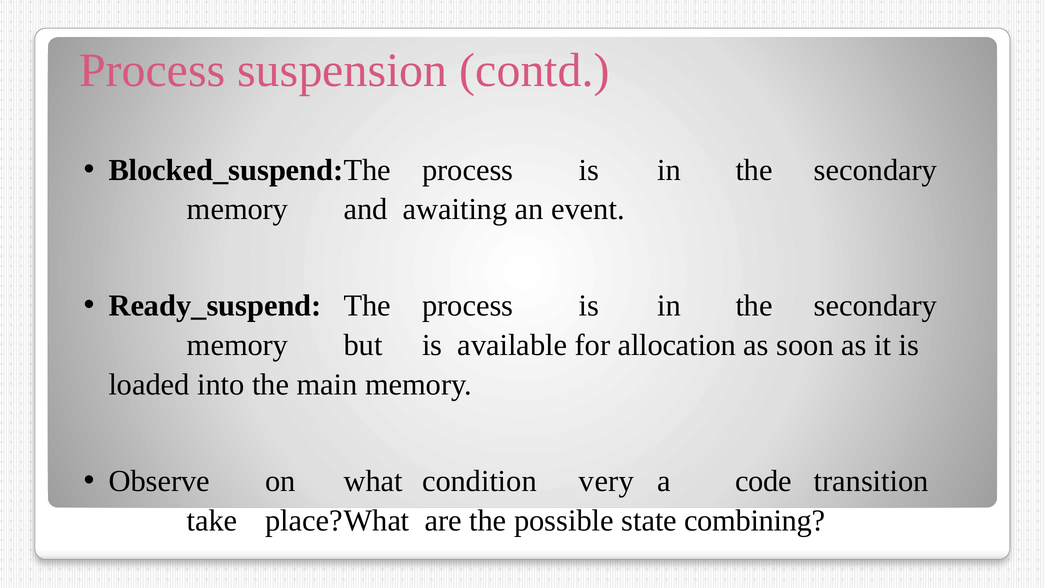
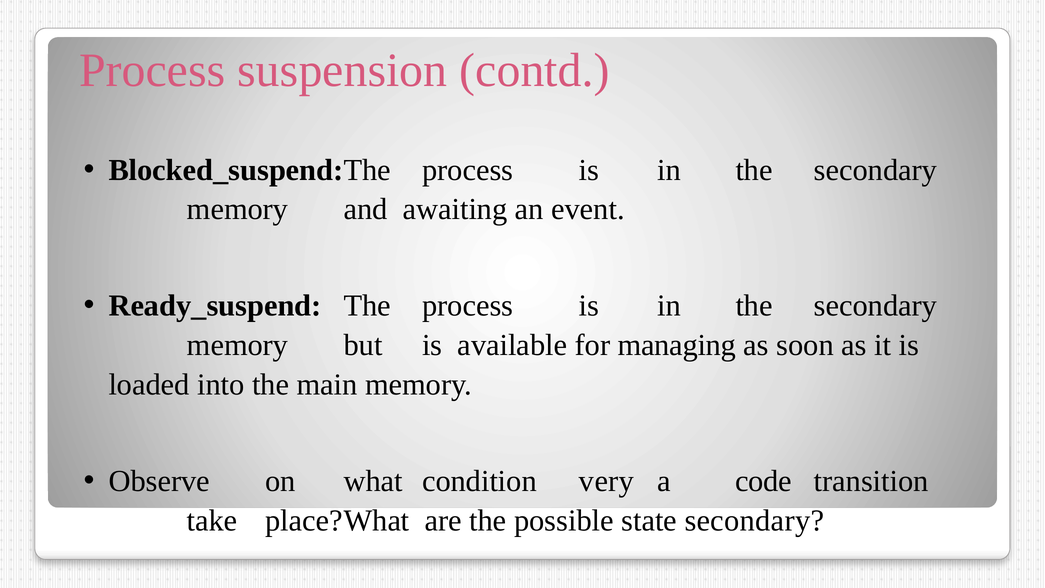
allocation: allocation -> managing
state combining: combining -> secondary
